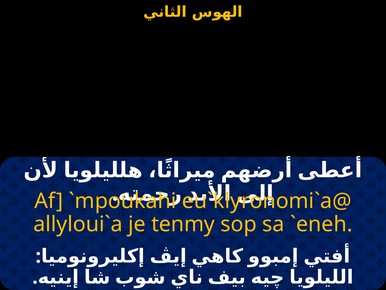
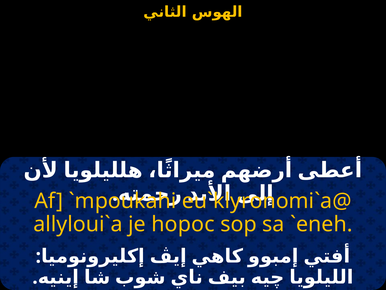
tenmy: tenmy -> hopoc
